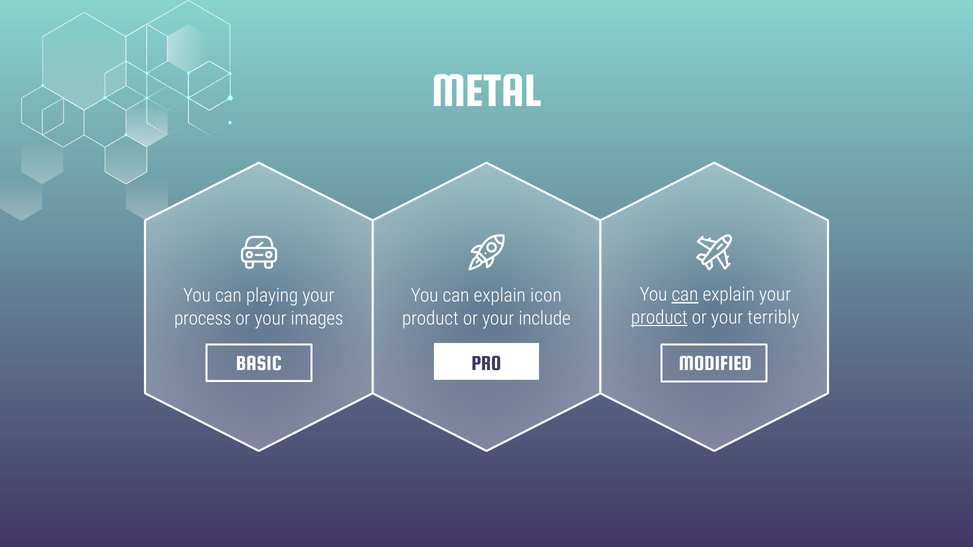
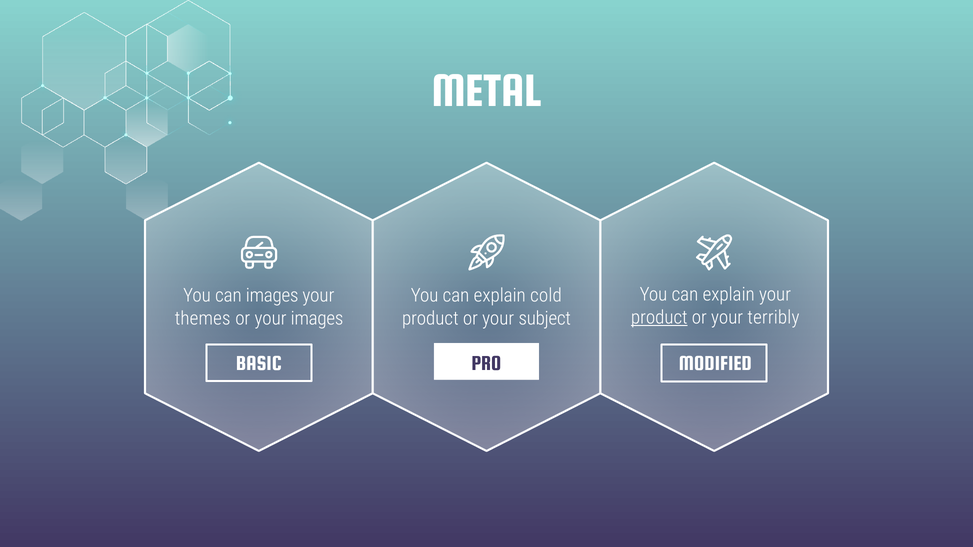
can at (685, 295) underline: present -> none
can playing: playing -> images
icon: icon -> cold
process: process -> themes
include: include -> subject
